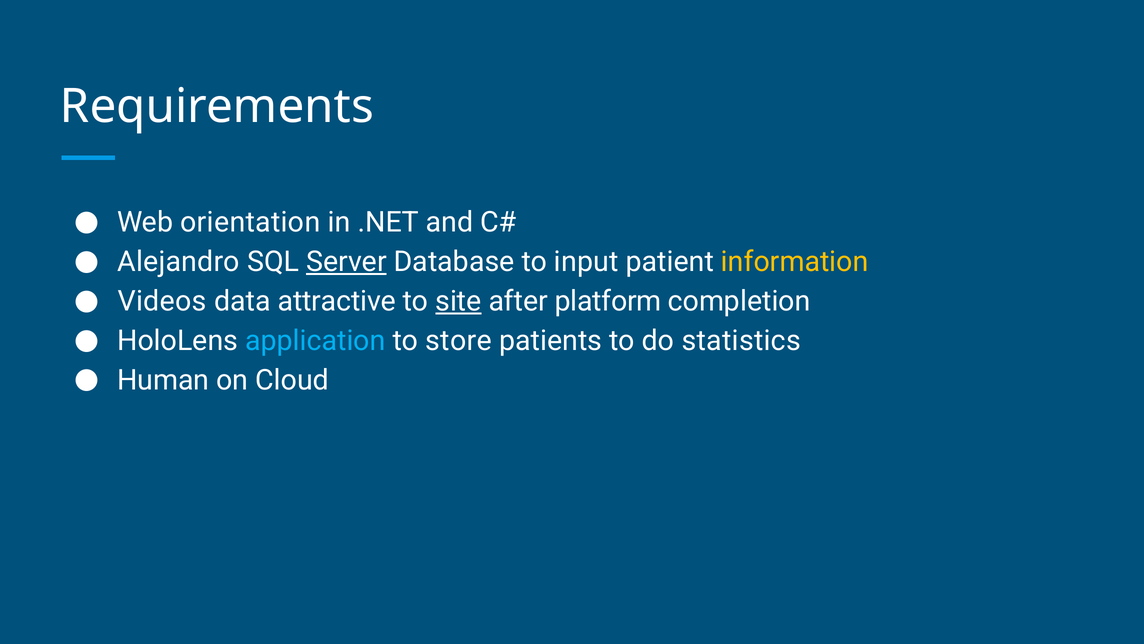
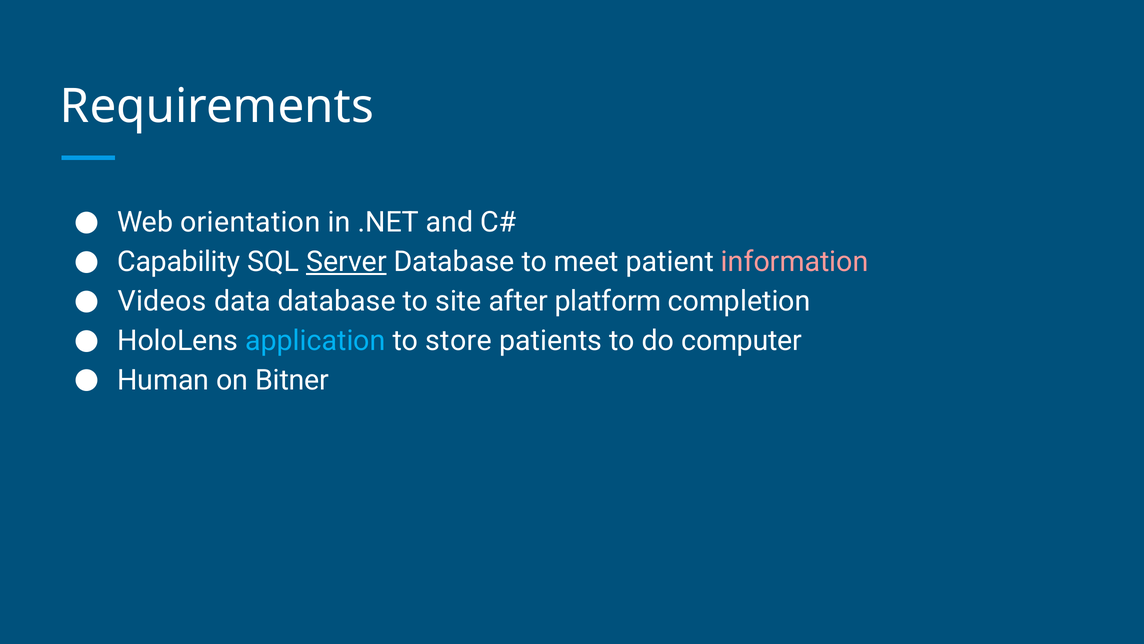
Alejandro: Alejandro -> Capability
input: input -> meet
information colour: yellow -> pink
data attractive: attractive -> database
site underline: present -> none
statistics: statistics -> computer
Cloud: Cloud -> Bitner
